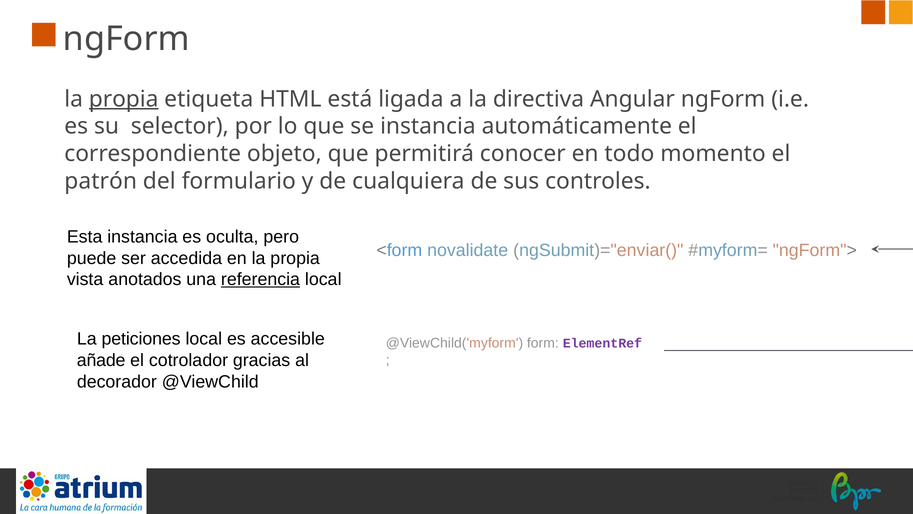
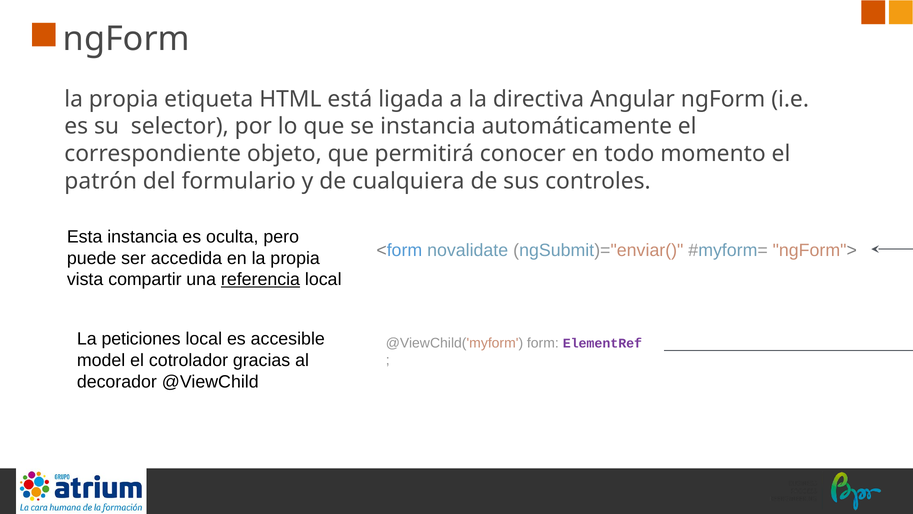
propia at (124, 99) underline: present -> none
anotados: anotados -> compartir
añade: añade -> model
